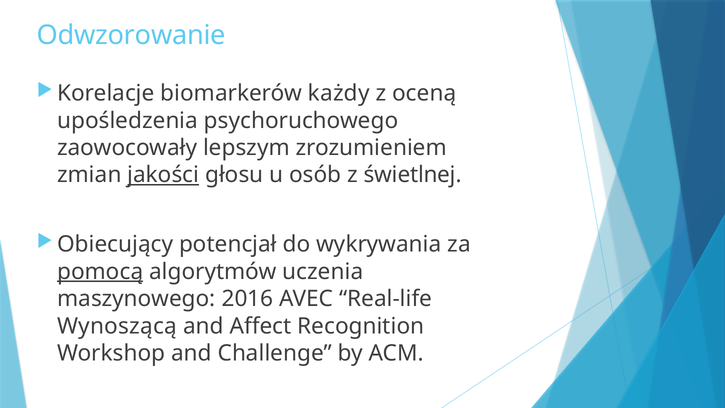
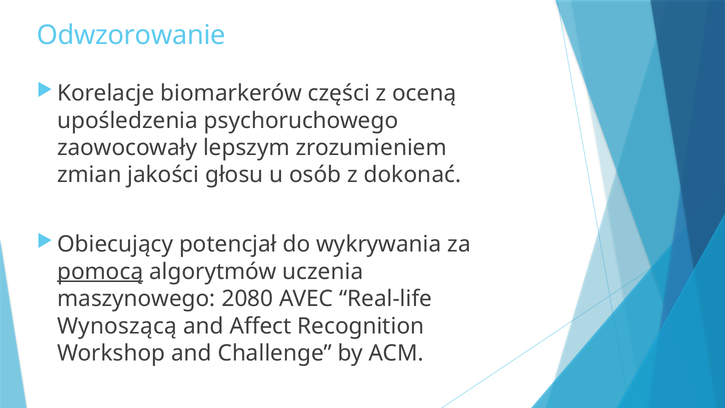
każdy: każdy -> części
jakości underline: present -> none
świetlnej: świetlnej -> dokonać
2016: 2016 -> 2080
